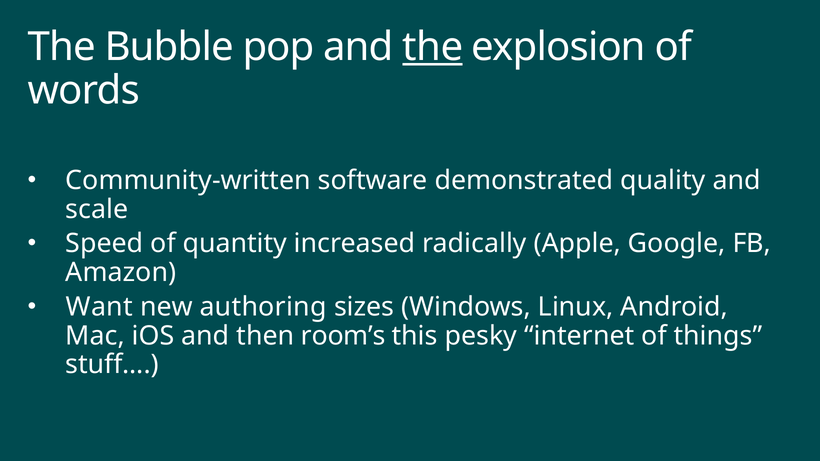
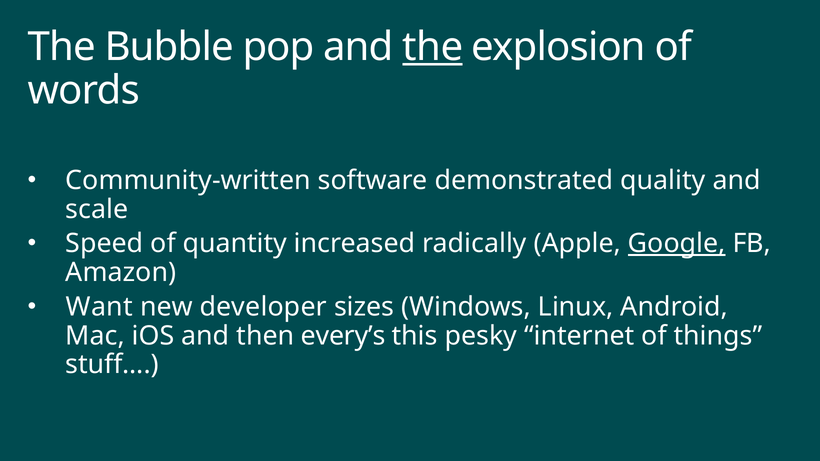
Google underline: none -> present
authoring: authoring -> developer
room’s: room’s -> every’s
